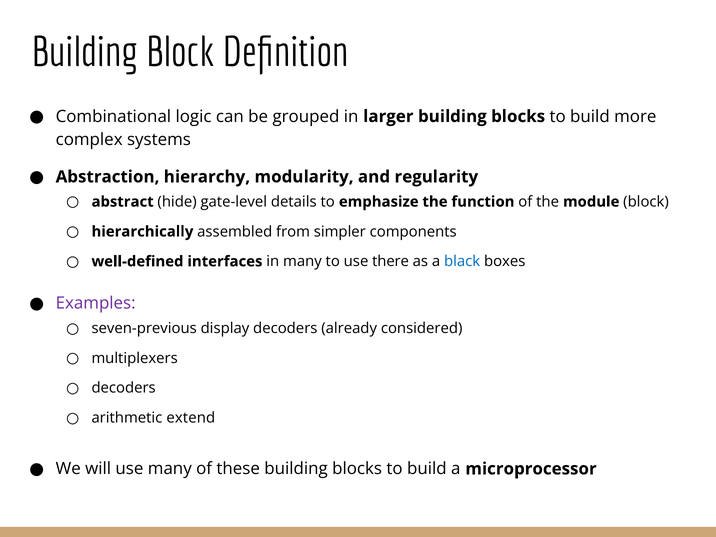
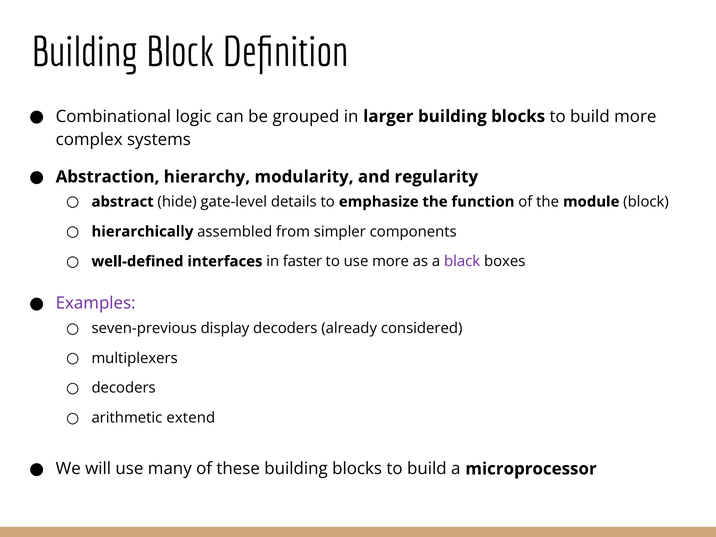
in many: many -> faster
use there: there -> more
black colour: blue -> purple
